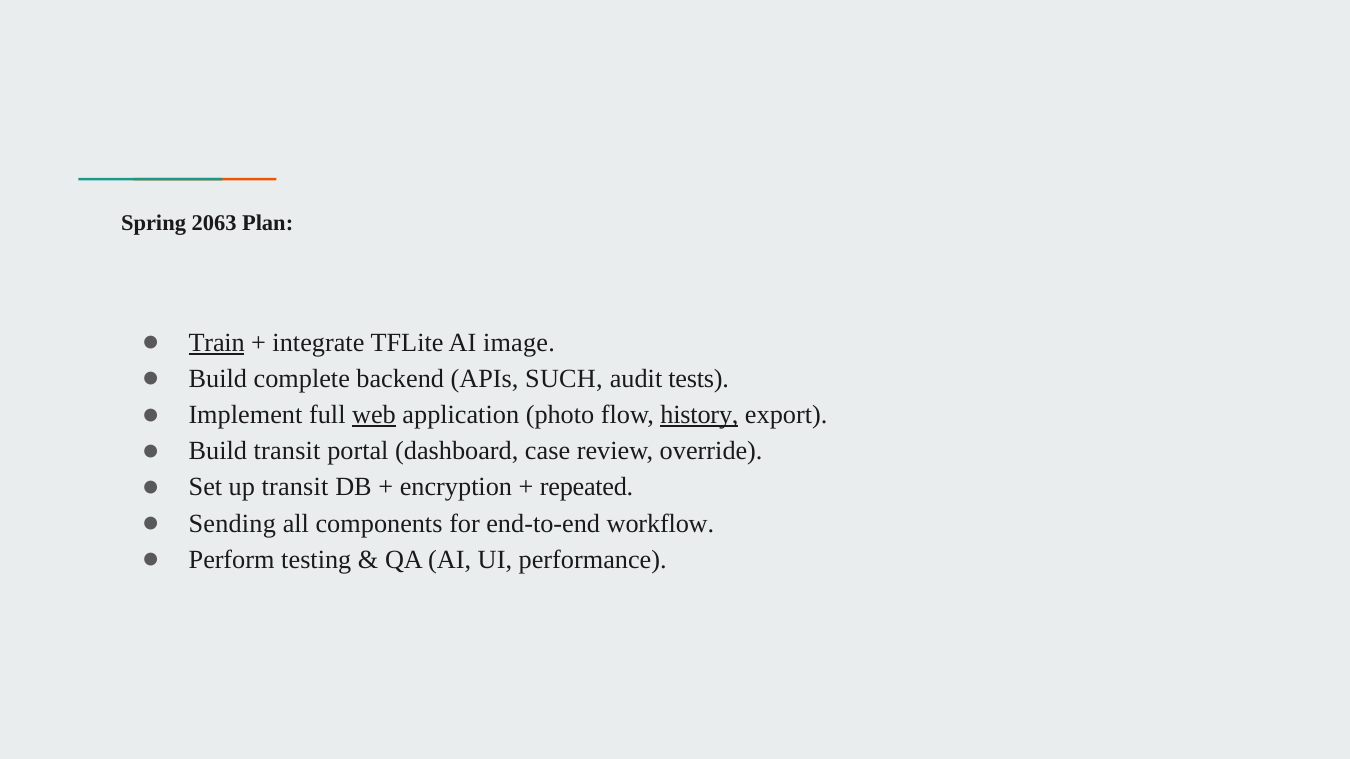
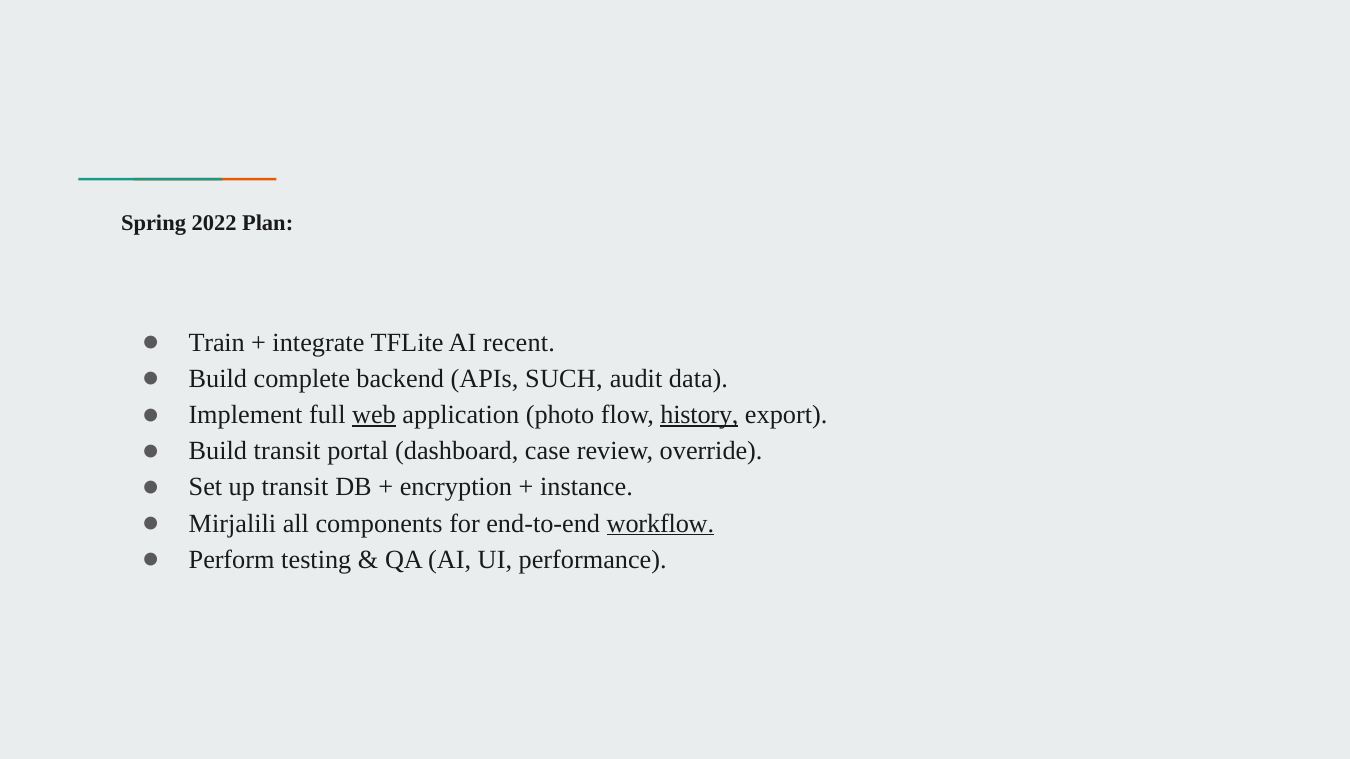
2063: 2063 -> 2022
Train underline: present -> none
image: image -> recent
tests: tests -> data
repeated: repeated -> instance
Sending: Sending -> Mirjalili
workflow underline: none -> present
